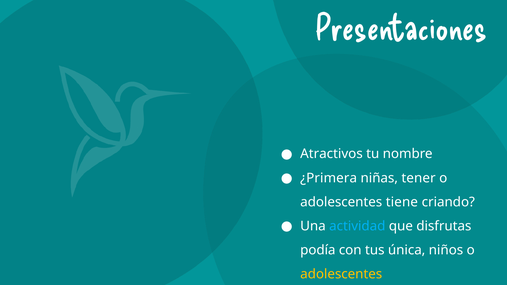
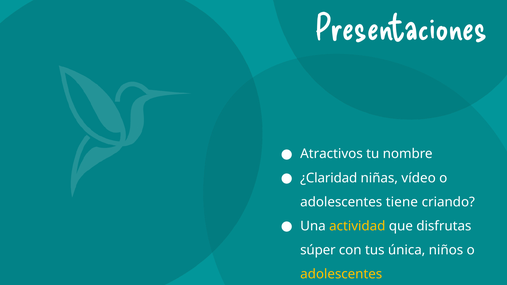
¿Primera: ¿Primera -> ¿Claridad
tener: tener -> vídeo
actividad colour: light blue -> yellow
podía: podía -> súper
